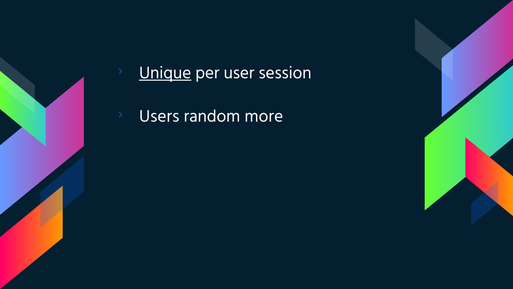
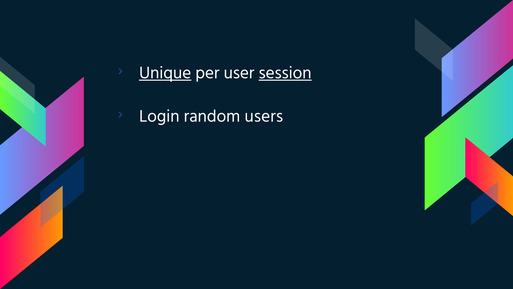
session underline: none -> present
Users: Users -> Login
more: more -> users
